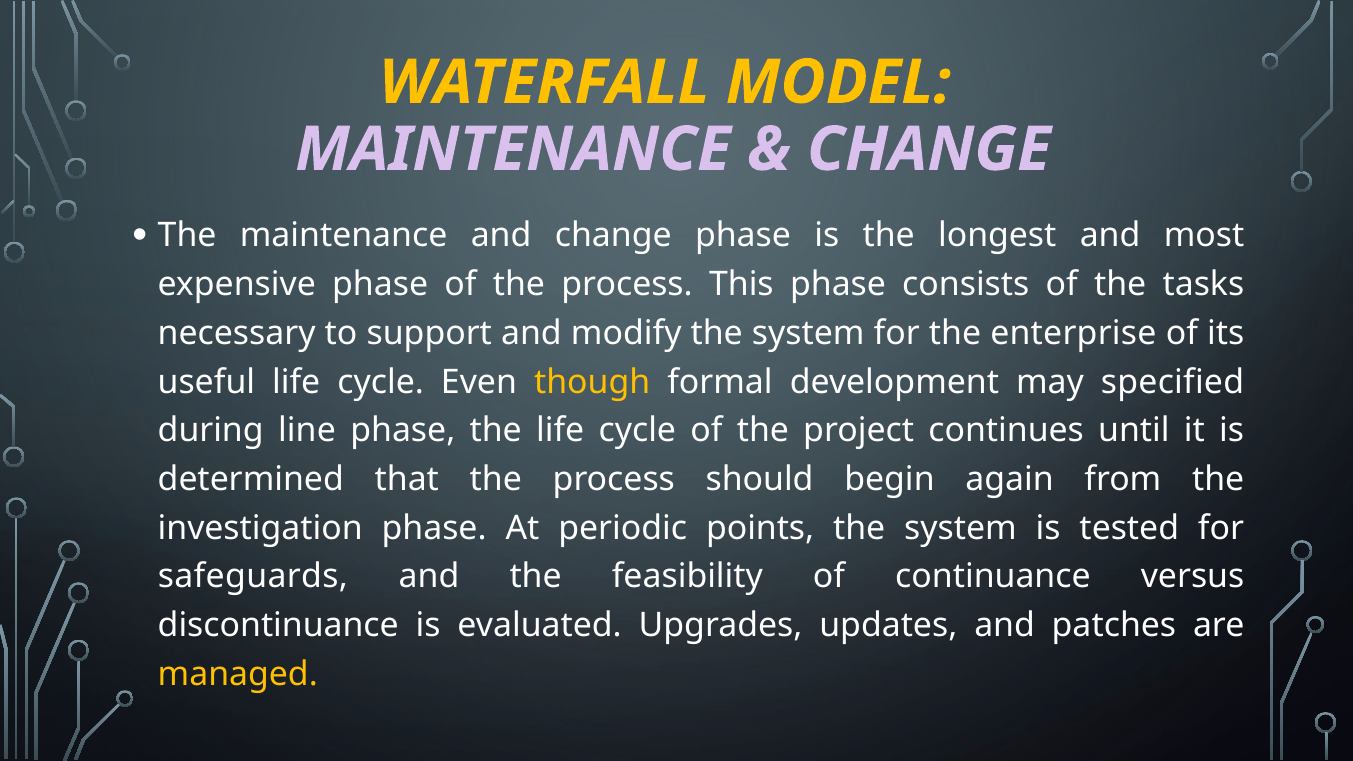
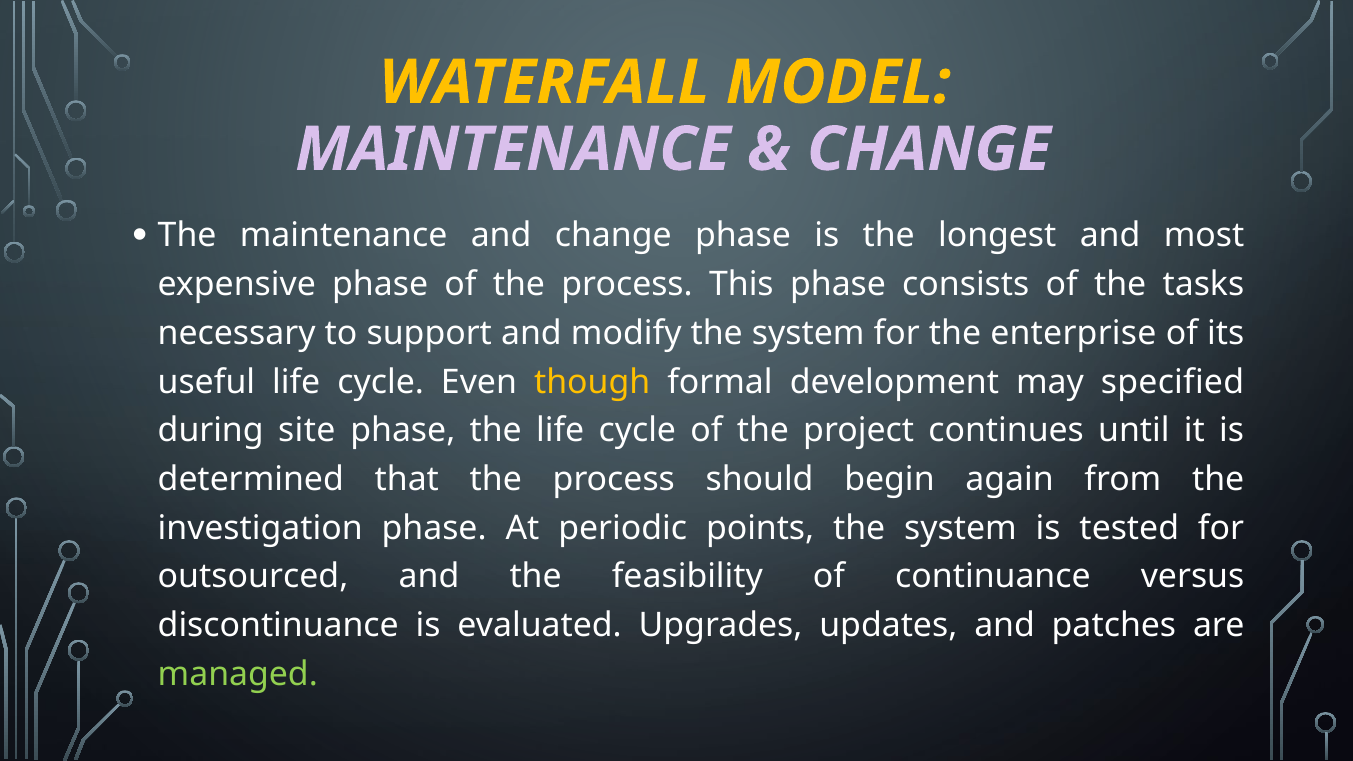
line: line -> site
safeguards: safeguards -> outsourced
managed colour: yellow -> light green
